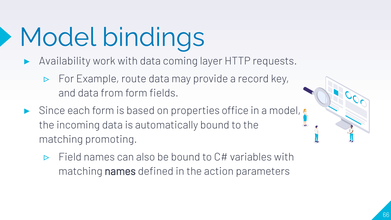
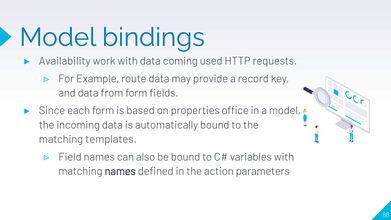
layer: layer -> used
promoting: promoting -> templates
